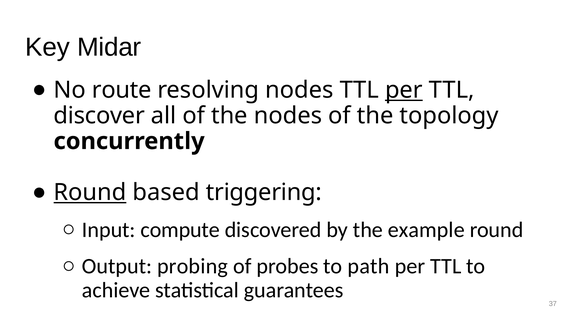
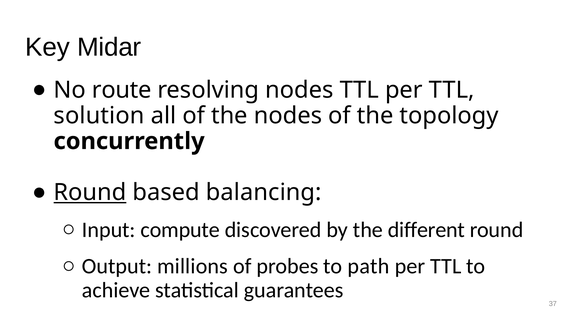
per at (404, 90) underline: present -> none
discover: discover -> solution
triggering: triggering -> balancing
example: example -> different
probing: probing -> millions
